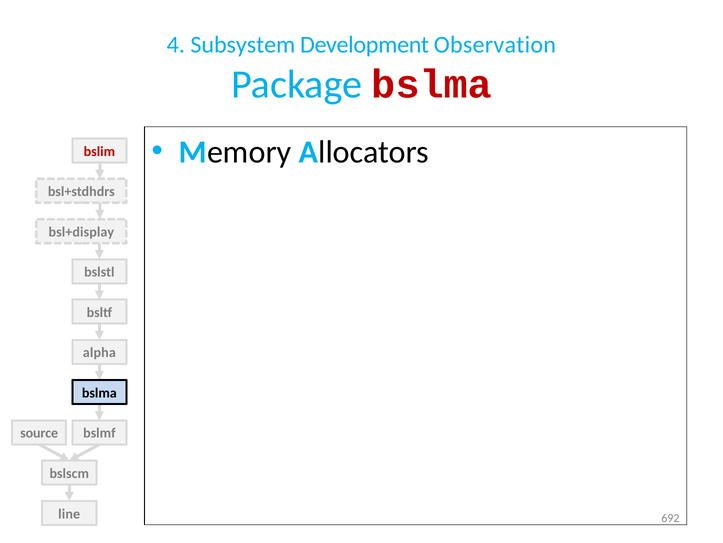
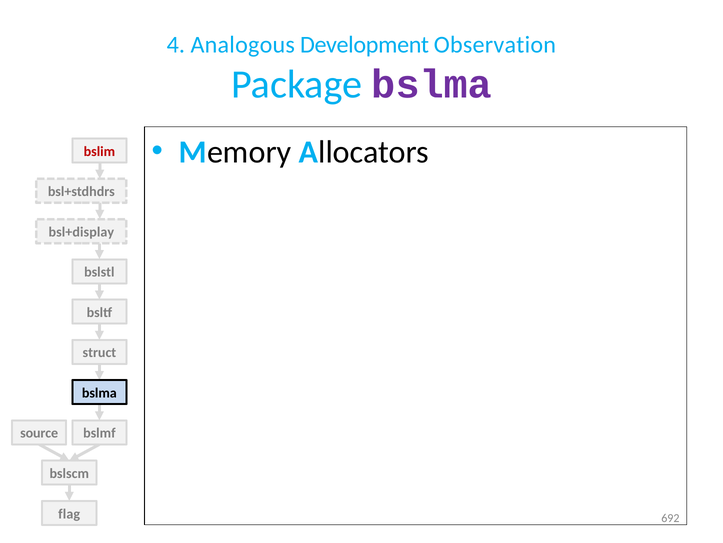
Subsystem: Subsystem -> Analogous
bslma at (432, 84) colour: red -> purple
alpha: alpha -> struct
line: line -> flag
